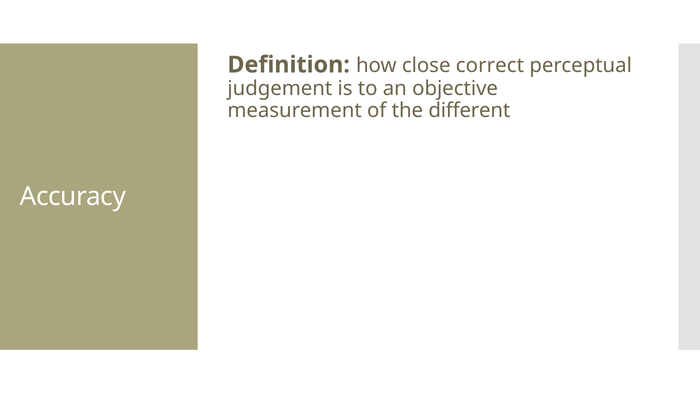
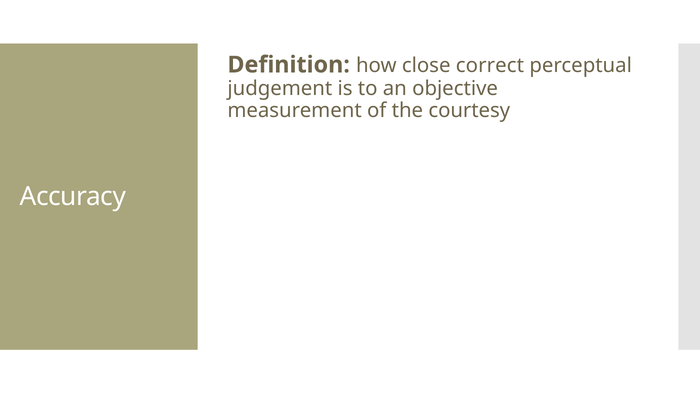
different: different -> courtesy
